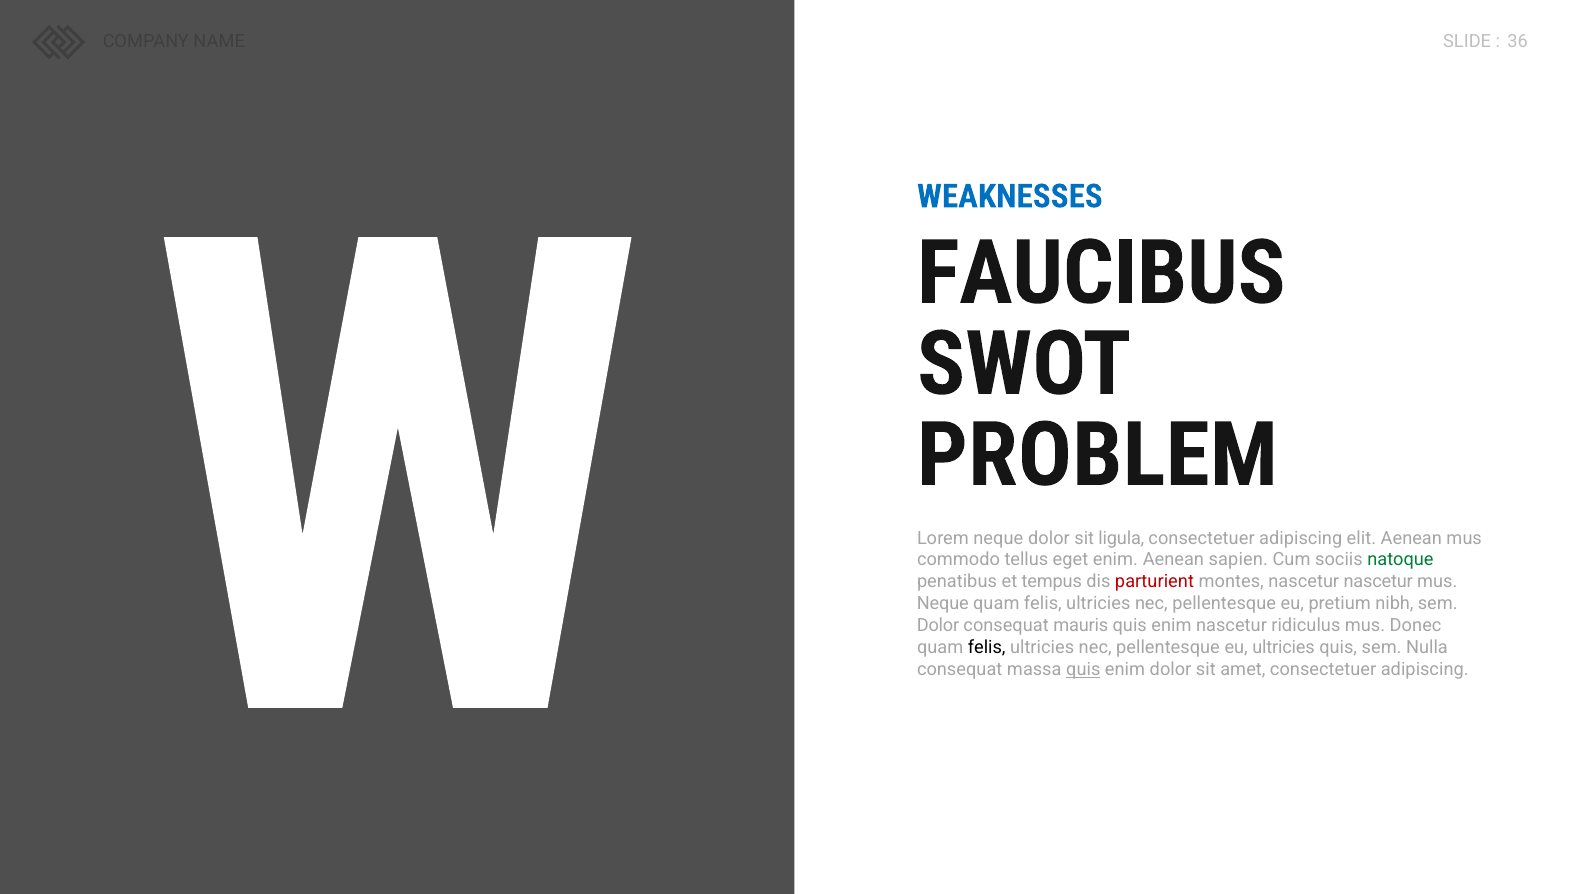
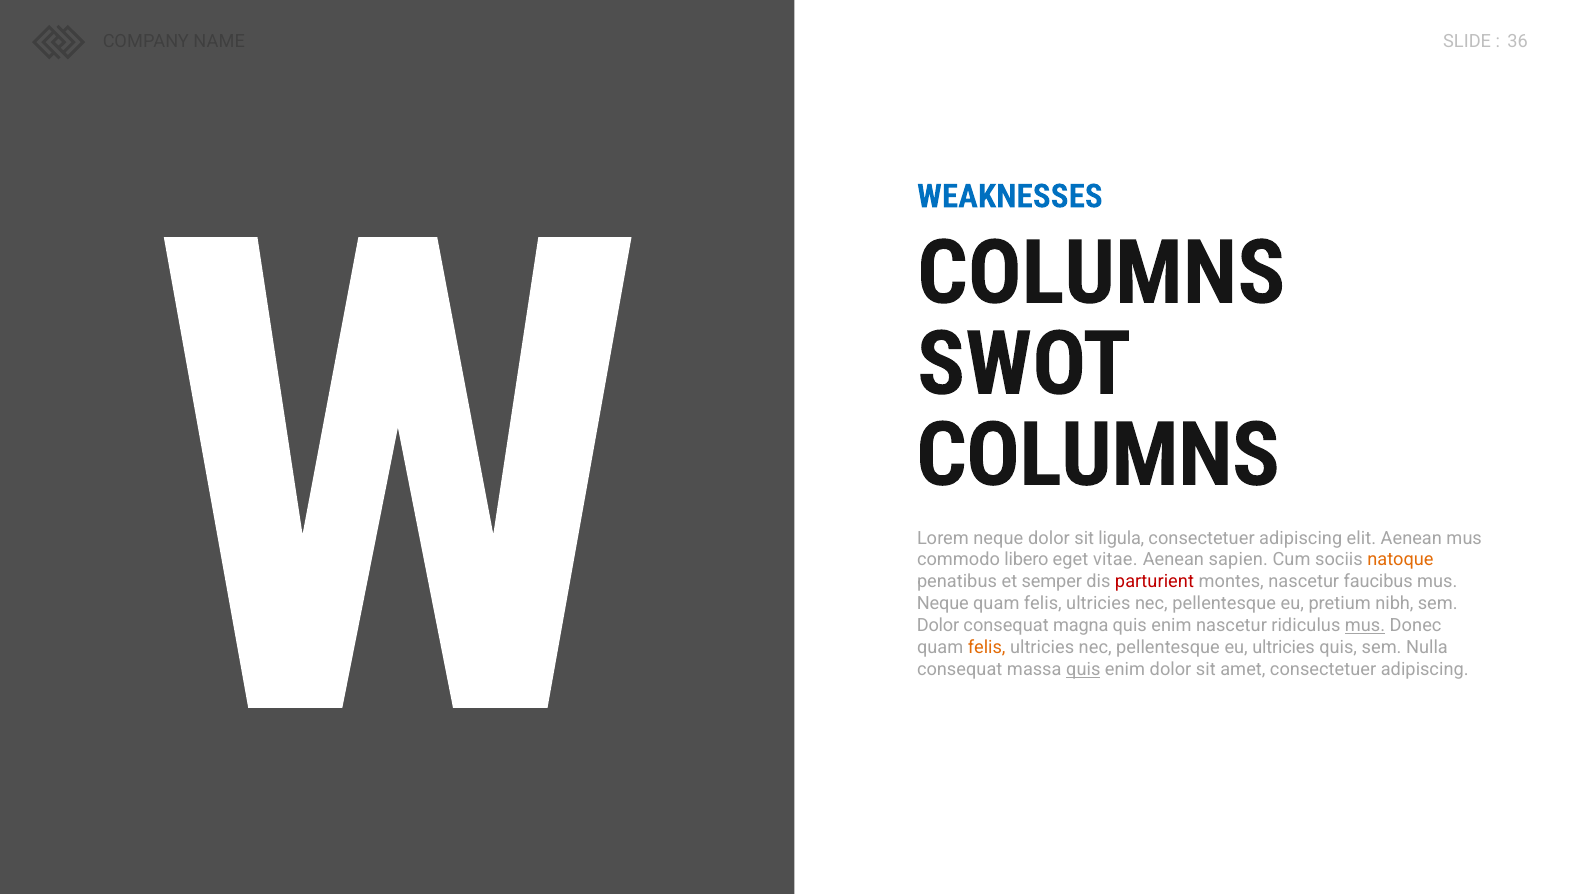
W FAUCIBUS: FAUCIBUS -> COLUMNS
PROBLEM at (1097, 455): PROBLEM -> COLUMNS
tellus: tellus -> libero
eget enim: enim -> vitae
natoque colour: green -> orange
tempus: tempus -> semper
nascetur nascetur: nascetur -> faucibus
mauris: mauris -> magna
mus at (1365, 625) underline: none -> present
felis at (987, 647) colour: black -> orange
